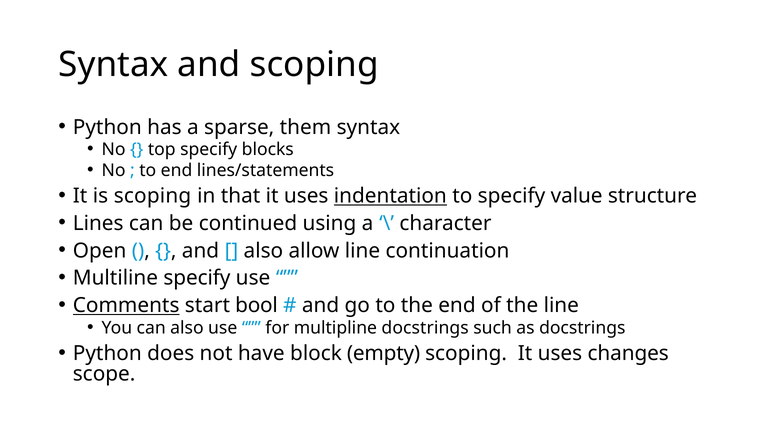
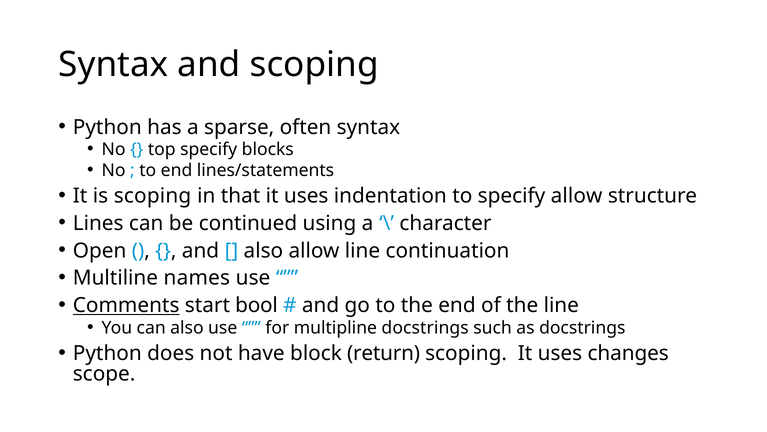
them: them -> often
indentation underline: present -> none
specify value: value -> allow
Multiline specify: specify -> names
empty: empty -> return
